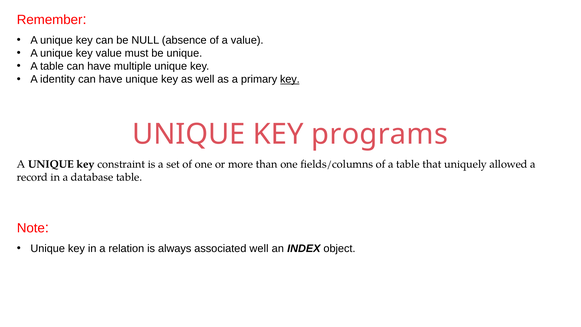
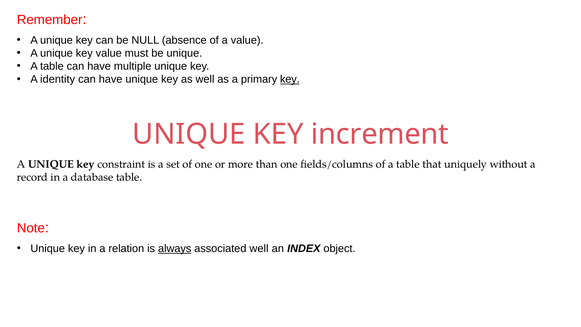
programs: programs -> increment
allowed: allowed -> without
always underline: none -> present
